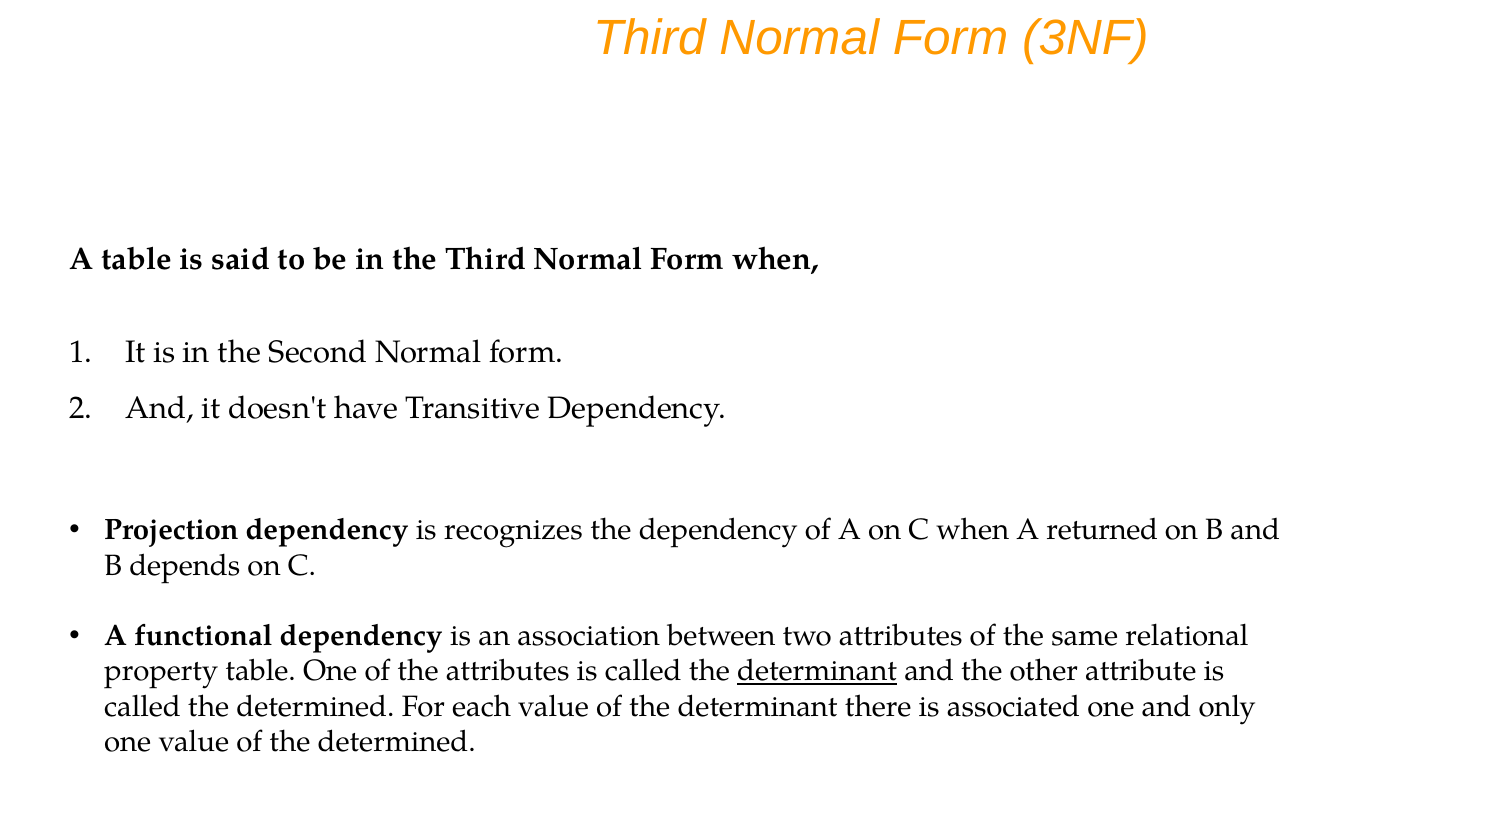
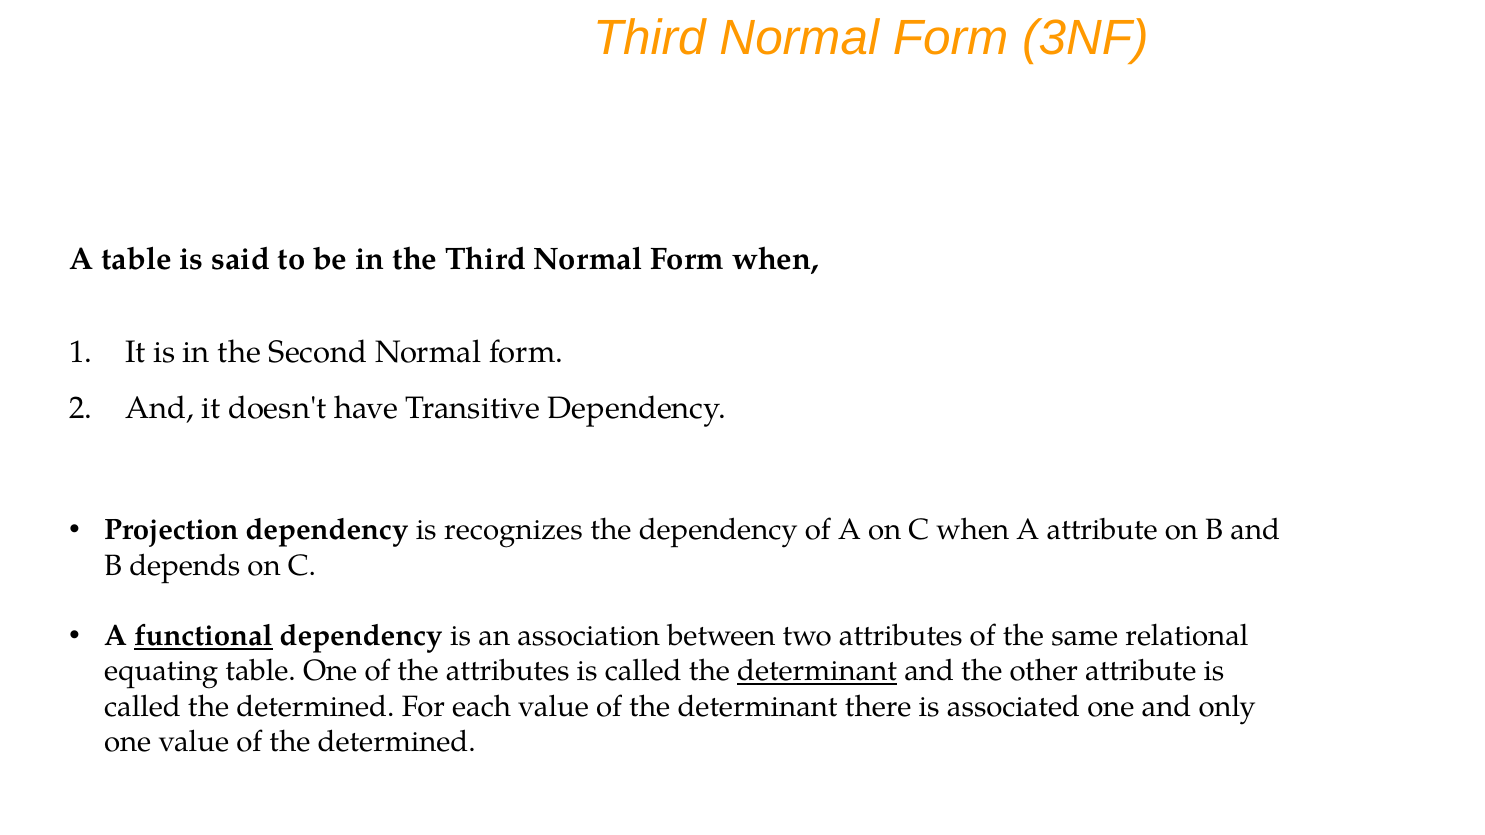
A returned: returned -> attribute
functional underline: none -> present
property: property -> equating
